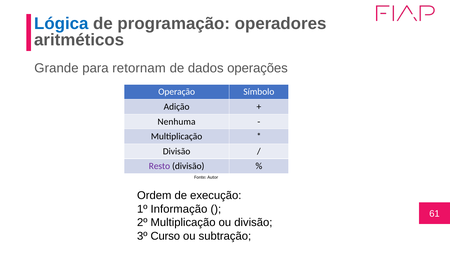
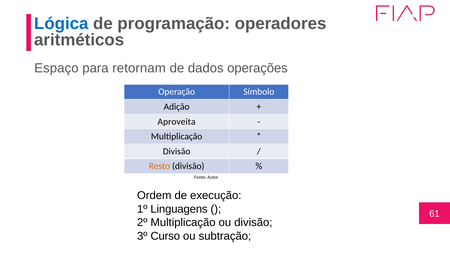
Grande: Grande -> Espaço
Nenhuma: Nenhuma -> Aproveita
Resto colour: purple -> orange
Informação: Informação -> Linguagens
